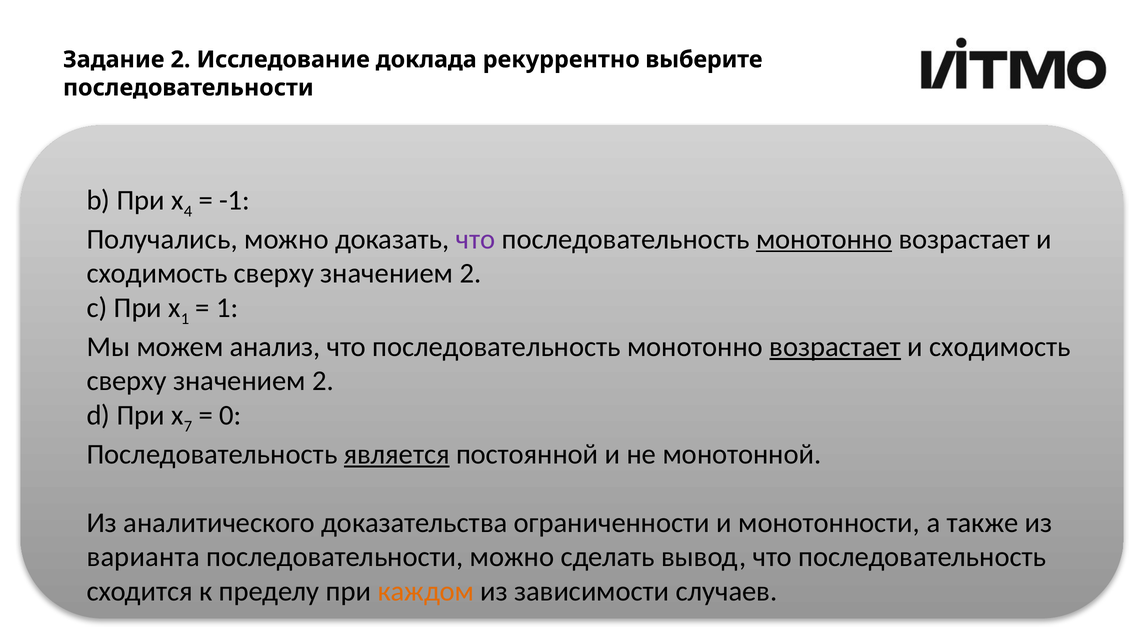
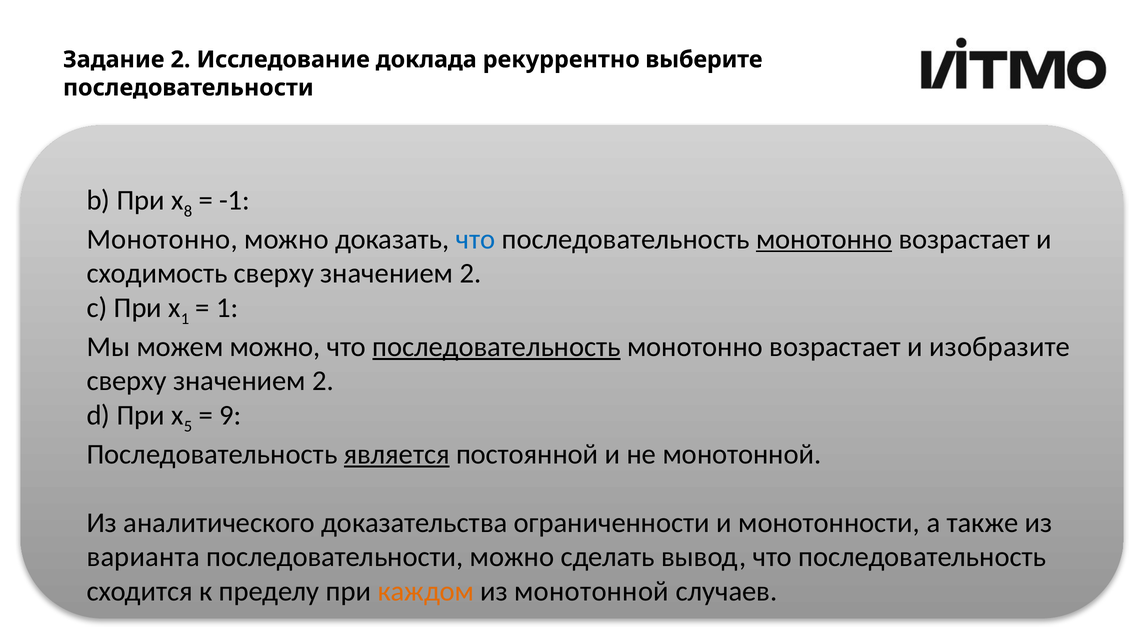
4: 4 -> 8
Получались at (162, 239): Получались -> Монотонно
что at (476, 239) colour: purple -> blue
можем анализ: анализ -> можно
последовательность at (496, 347) underline: none -> present
возрастает at (835, 347) underline: present -> none
сходимость at (1000, 347): сходимость -> изобразите
7: 7 -> 5
0: 0 -> 9
из зависимости: зависимости -> монотонной
